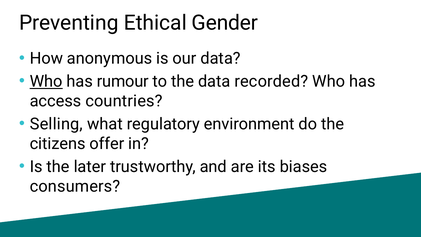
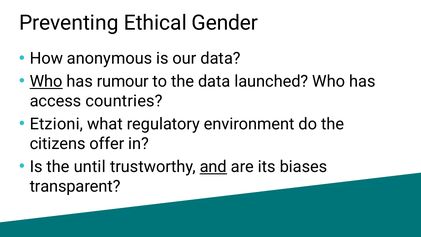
recorded: recorded -> launched
Selling: Selling -> Etzioni
later: later -> until
and underline: none -> present
consumers: consumers -> transparent
